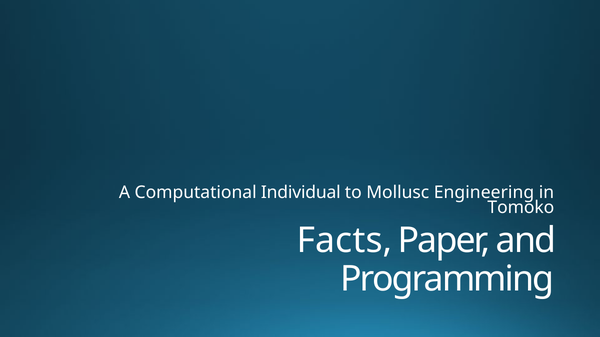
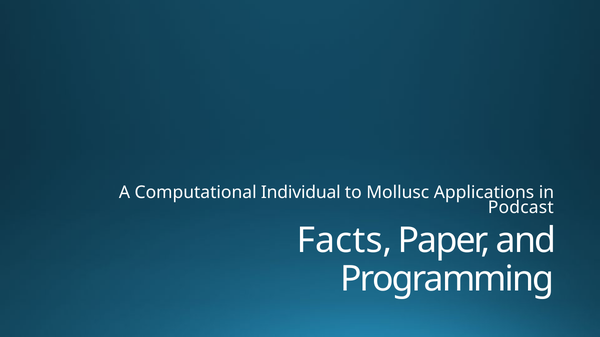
Engineering: Engineering -> Applications
Tomoko: Tomoko -> Podcast
